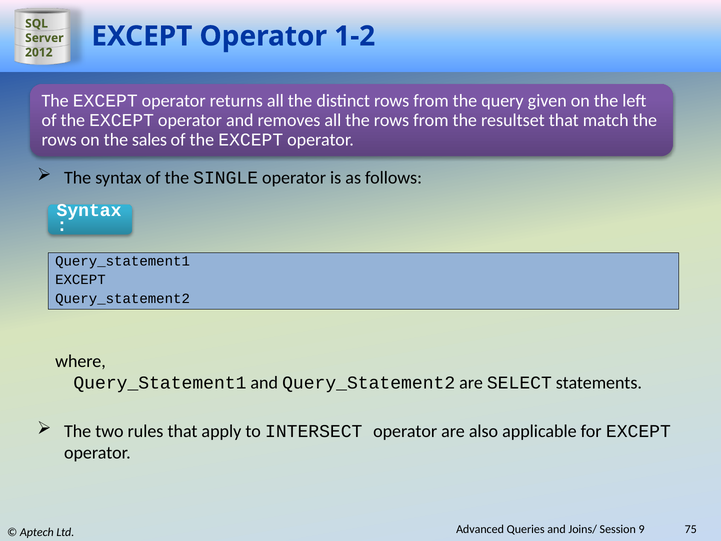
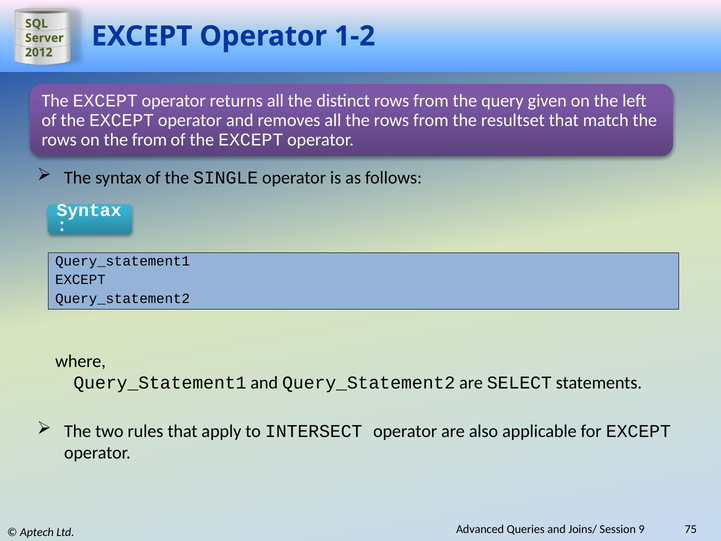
the sales: sales -> from
